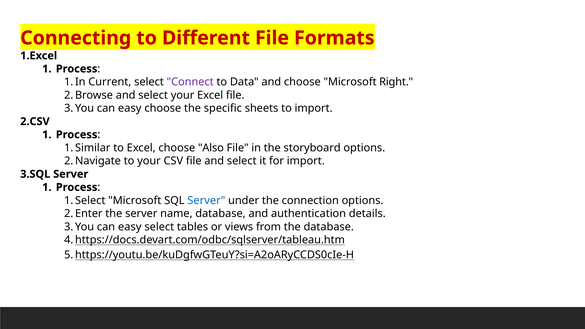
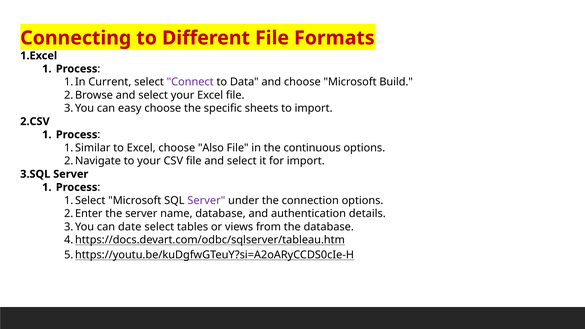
Right: Right -> Build
storyboard: storyboard -> continuous
Server at (206, 200) colour: blue -> purple
easy at (130, 227): easy -> date
